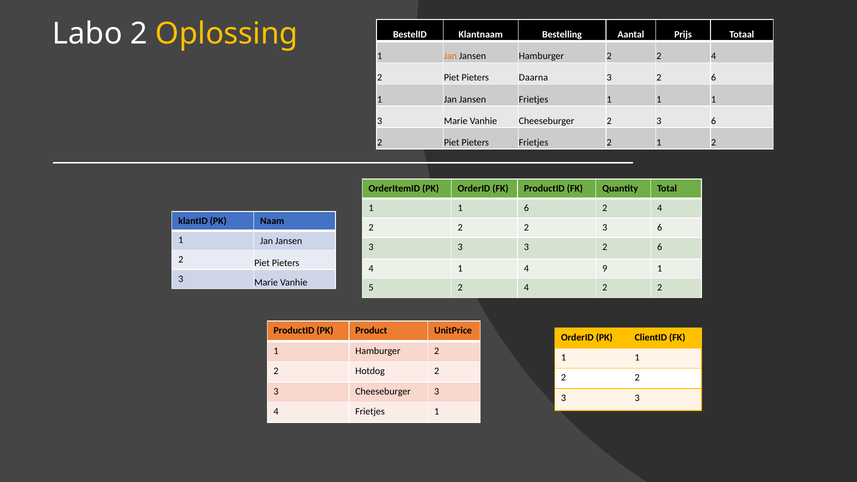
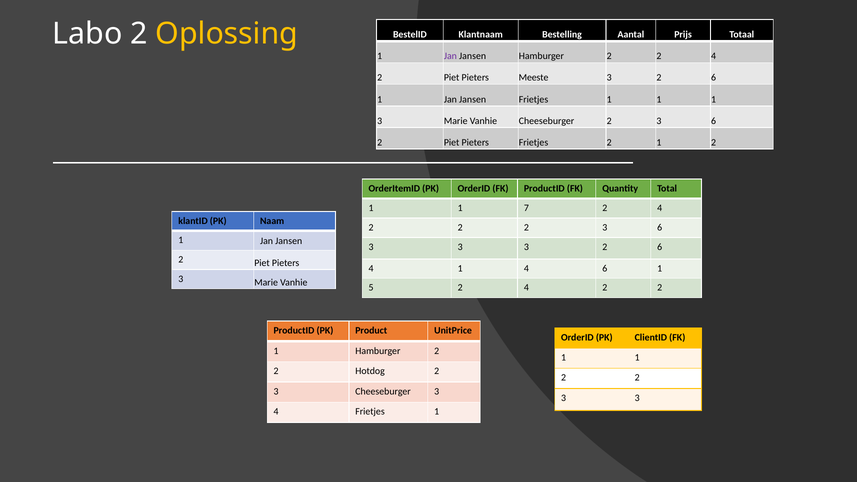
Jan at (450, 56) colour: orange -> purple
Daarna: Daarna -> Meeste
1 6: 6 -> 7
4 9: 9 -> 6
